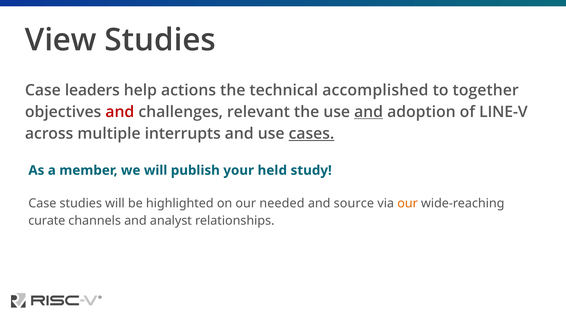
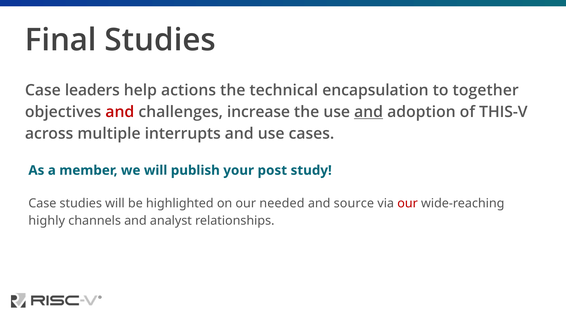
View: View -> Final
accomplished: accomplished -> encapsulation
relevant: relevant -> increase
LINE-V: LINE-V -> THIS-V
cases underline: present -> none
held: held -> post
our at (408, 204) colour: orange -> red
curate: curate -> highly
